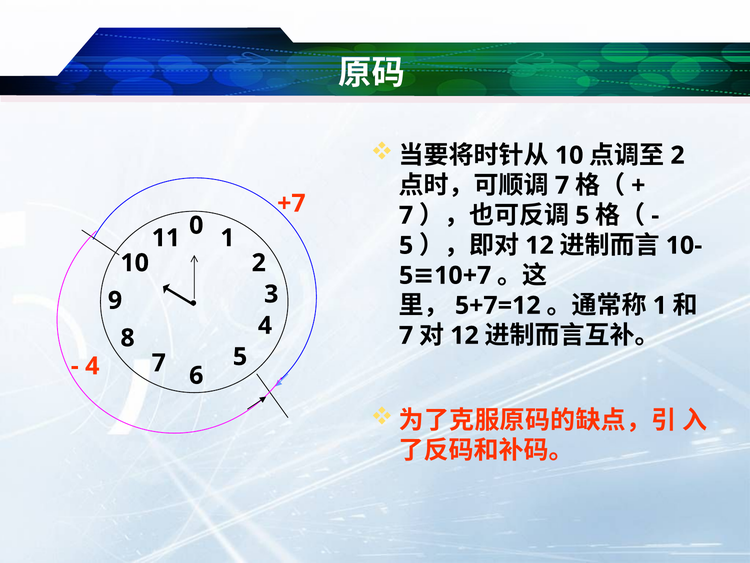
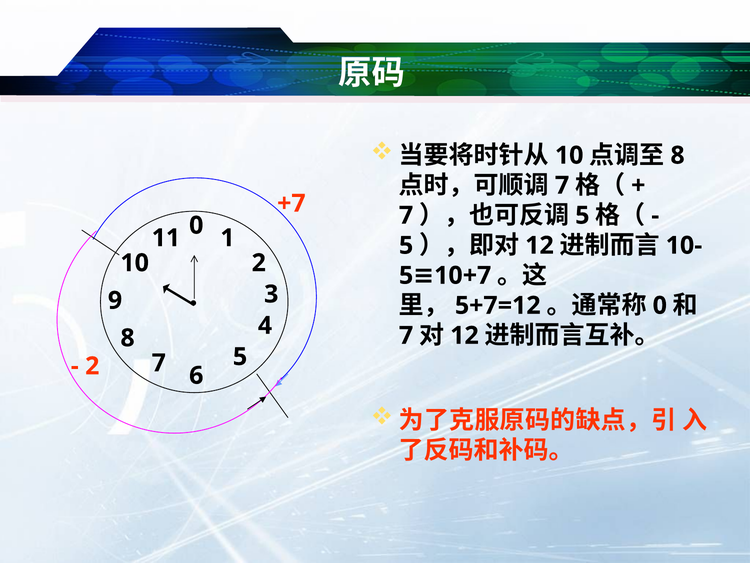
2 at (678, 155): 2 -> 8
1 at (660, 305): 1 -> 0
4 at (92, 366): 4 -> 2
